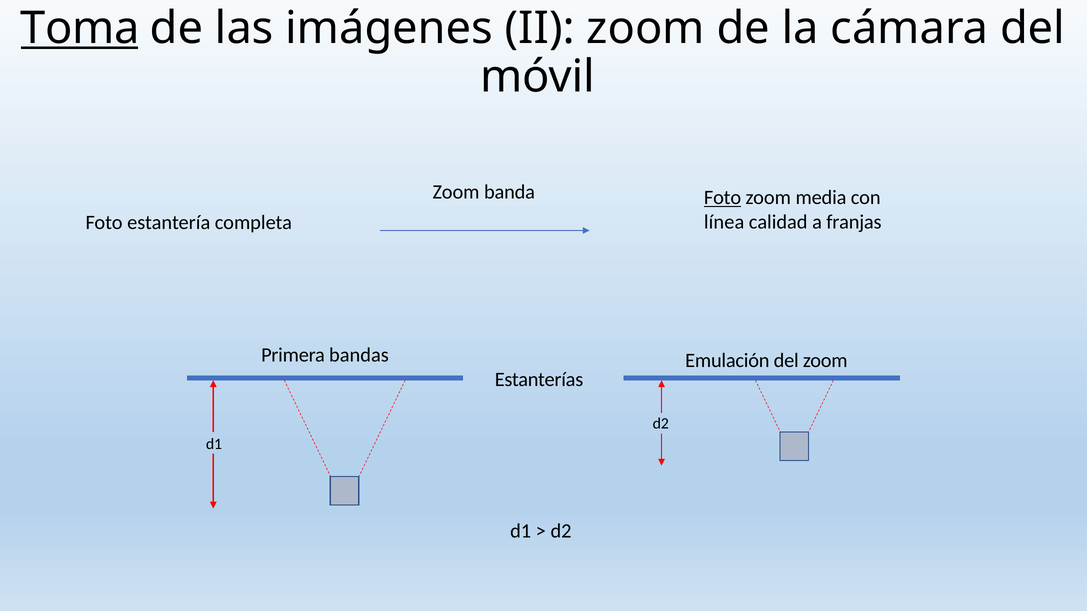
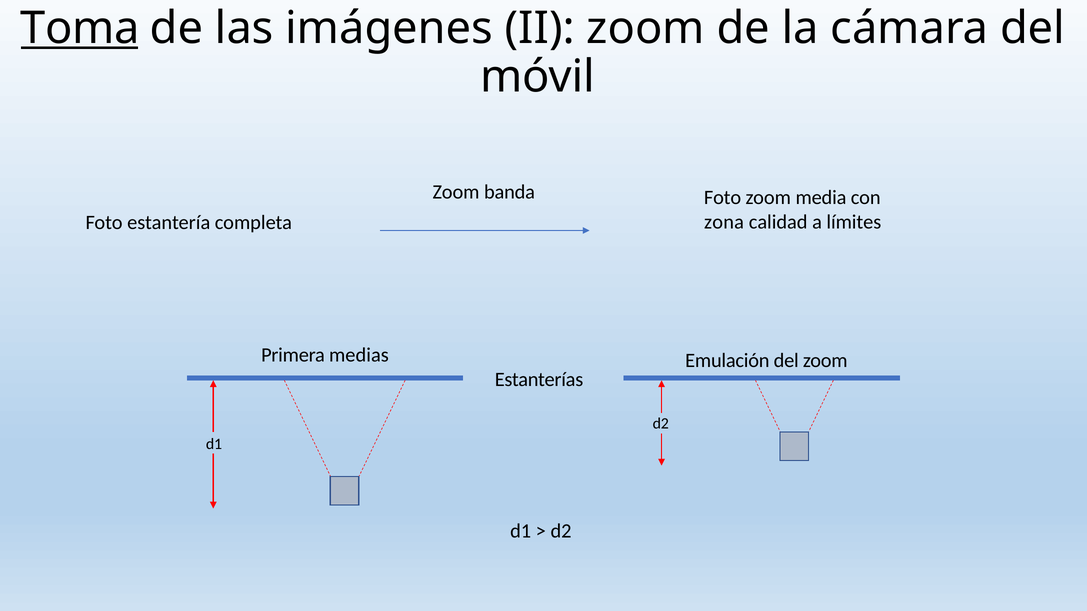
Foto at (723, 198) underline: present -> none
línea: línea -> zona
franjas: franjas -> límites
bandas: bandas -> medias
